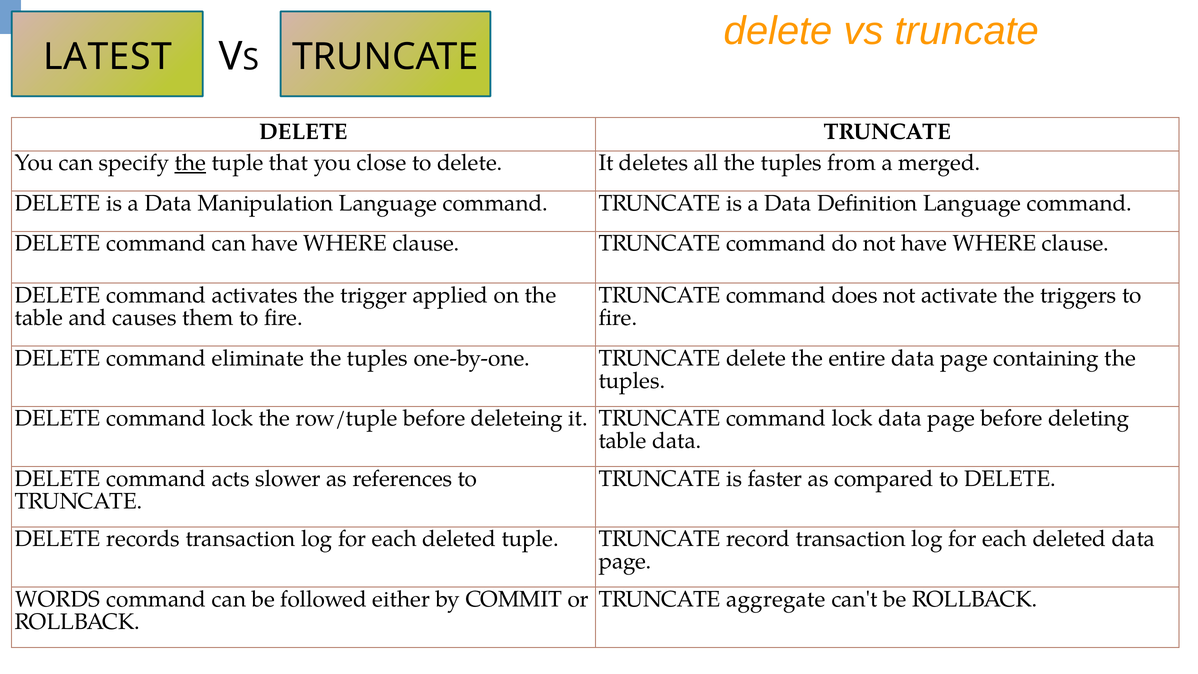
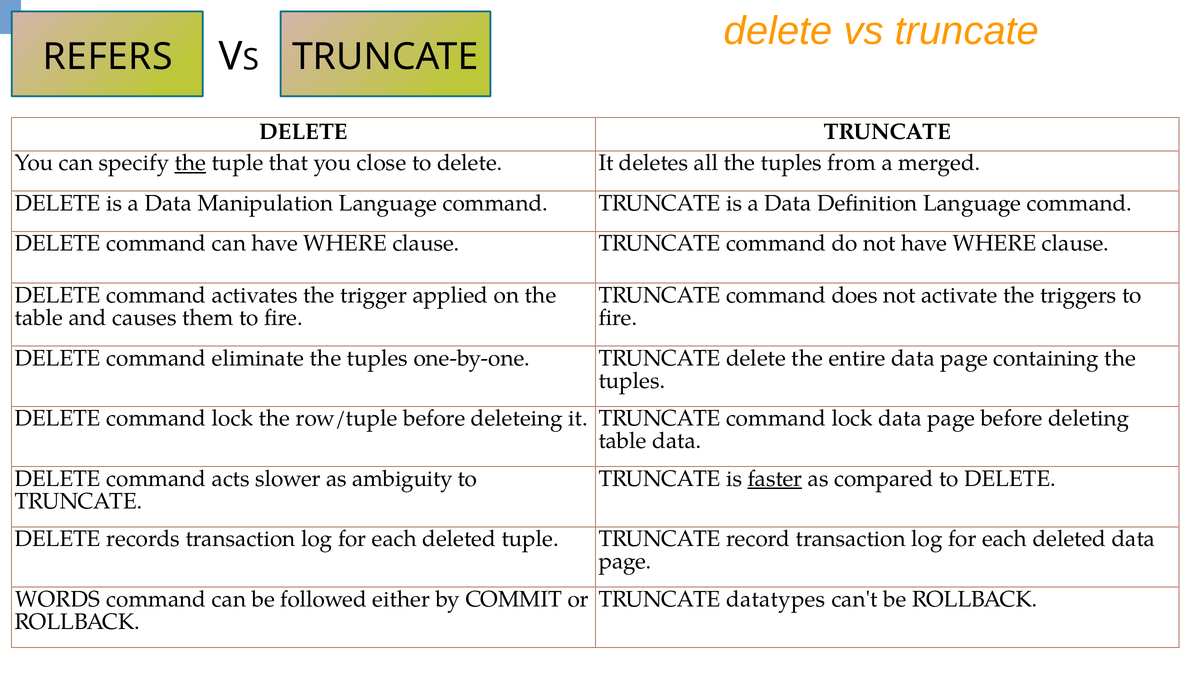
LATEST: LATEST -> REFERS
references: references -> ambiguity
faster underline: none -> present
aggregate: aggregate -> datatypes
